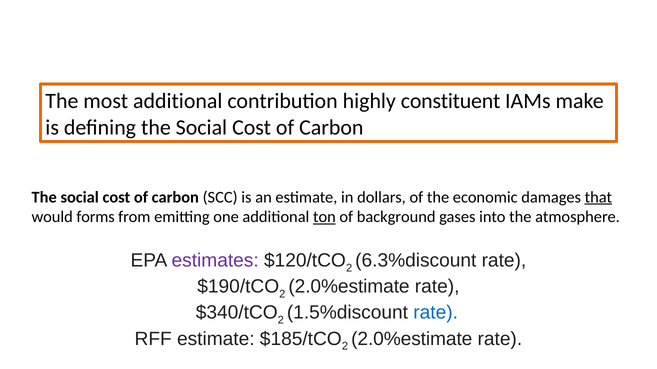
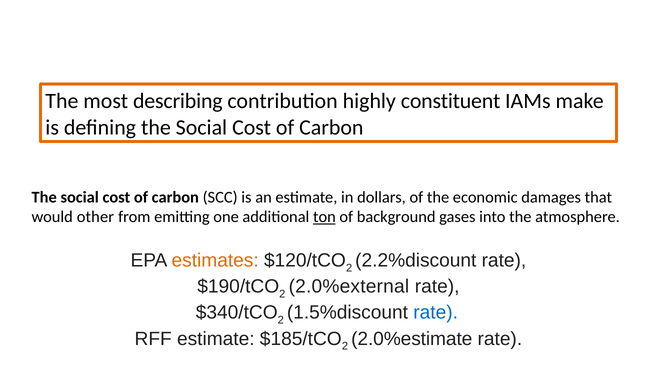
most additional: additional -> describing
that underline: present -> none
forms: forms -> other
estimates colour: purple -> orange
6.3%discount: 6.3%discount -> 2.2%discount
2.0%estimate at (349, 287): 2.0%estimate -> 2.0%external
